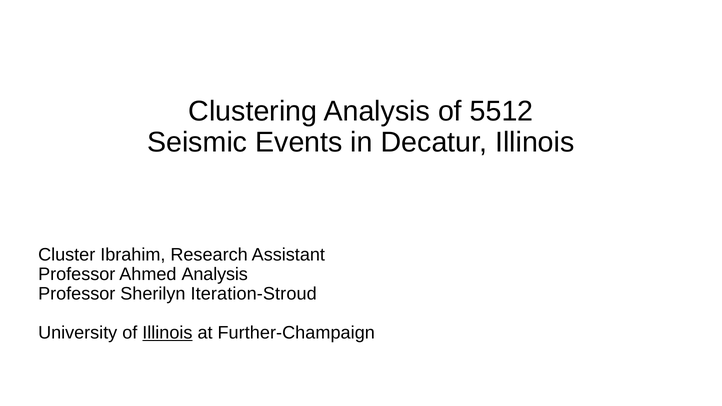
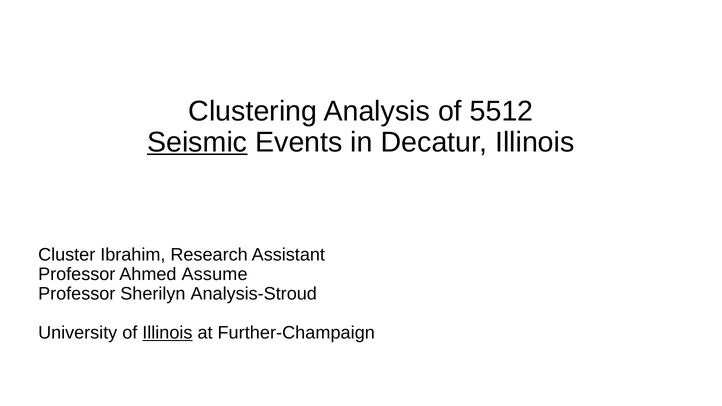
Seismic underline: none -> present
Ahmed Analysis: Analysis -> Assume
Iteration-Stroud: Iteration-Stroud -> Analysis-Stroud
